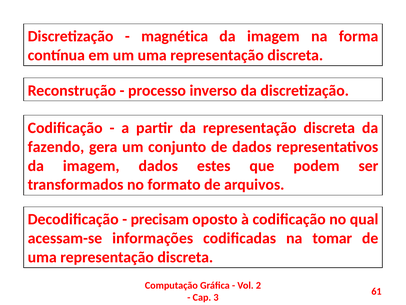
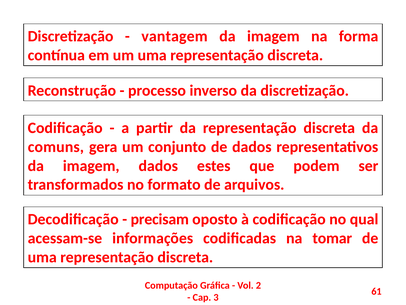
magnética: magnética -> vantagem
fazendo: fazendo -> comuns
